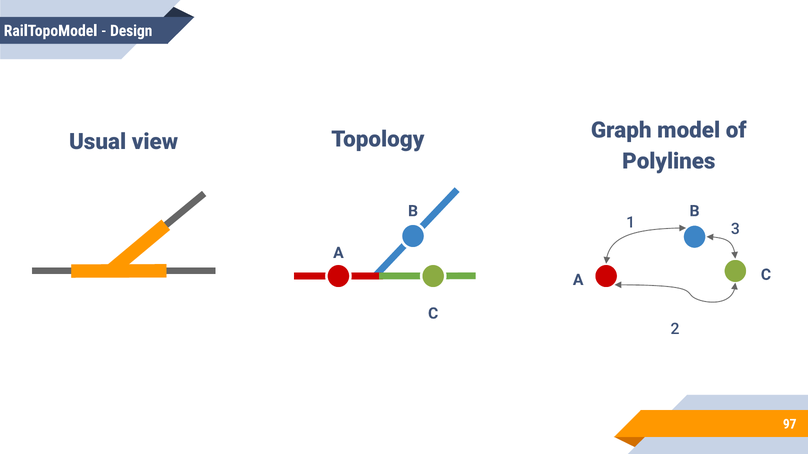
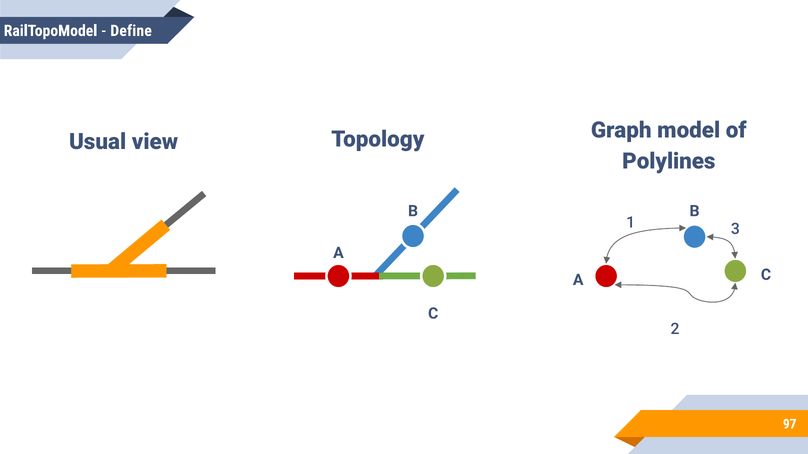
Design: Design -> Define
